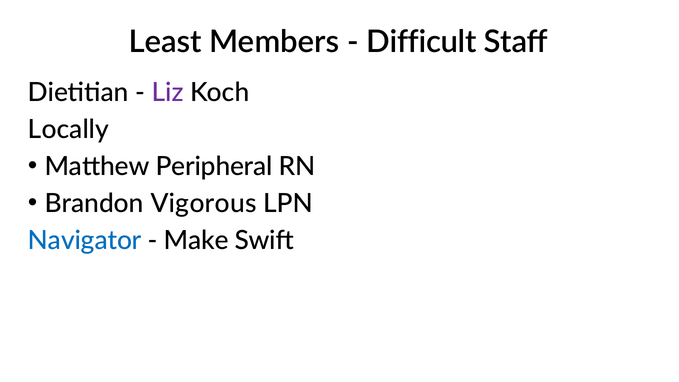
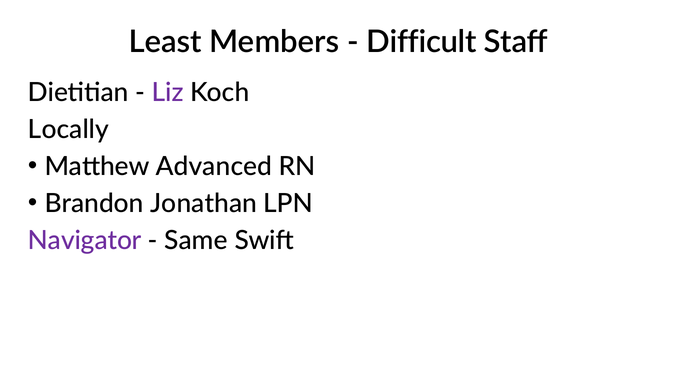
Peripheral: Peripheral -> Advanced
Vigorous: Vigorous -> Jonathan
Navigator colour: blue -> purple
Make: Make -> Same
